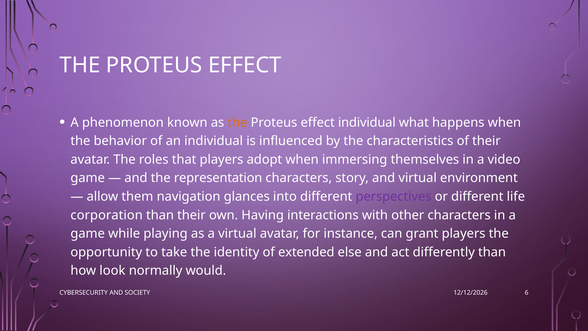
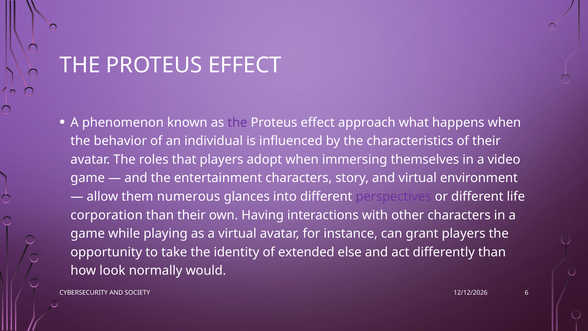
the at (237, 122) colour: orange -> purple
effect individual: individual -> approach
representation: representation -> entertainment
navigation: navigation -> numerous
